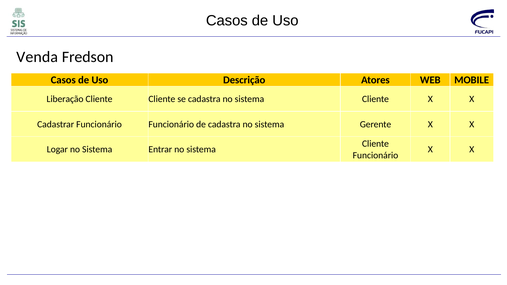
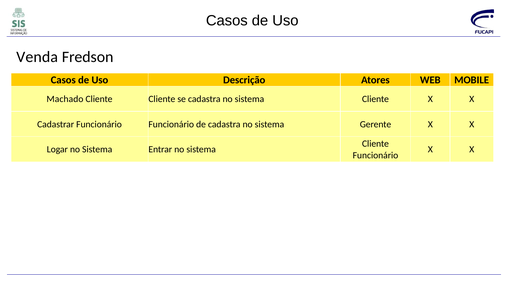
Liberação: Liberação -> Machado
